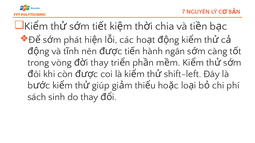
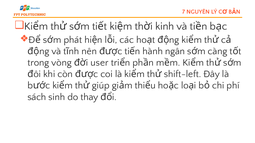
chia: chia -> kinh
thay at (100, 63): thay -> user
